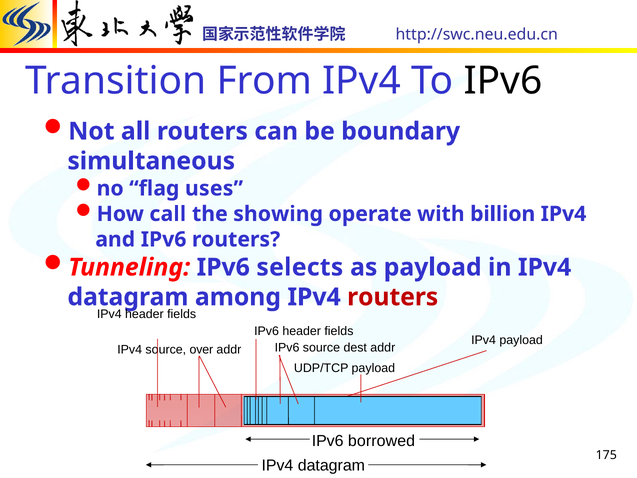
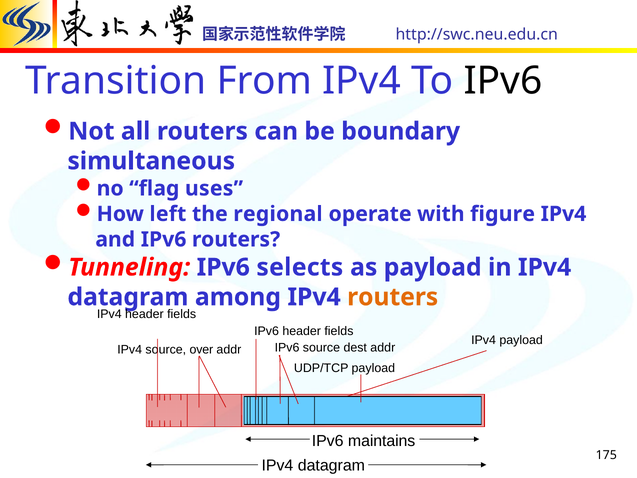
call: call -> left
showing: showing -> regional
billion: billion -> figure
routers at (393, 297) colour: red -> orange
borrowed: borrowed -> maintains
